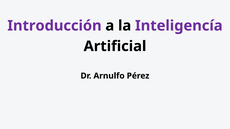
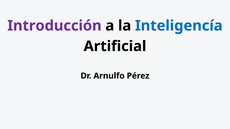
Inteligencía colour: purple -> blue
